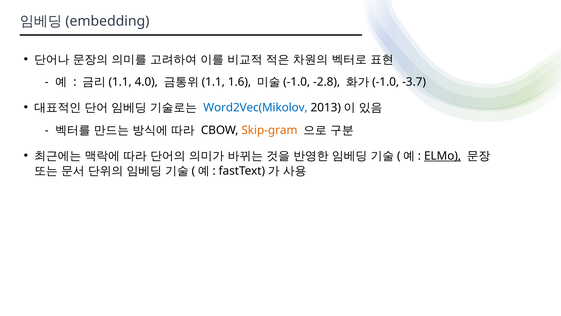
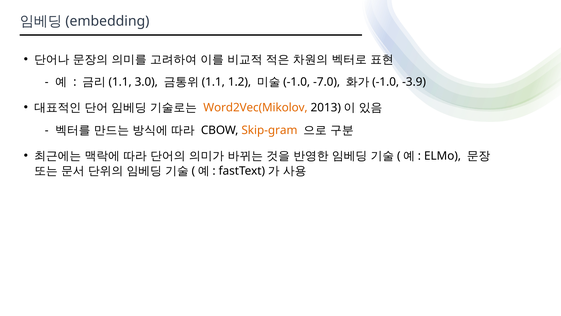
4.0: 4.0 -> 3.0
1.6: 1.6 -> 1.2
-2.8: -2.8 -> -7.0
-3.7: -3.7 -> -3.9
Word2Vec(Mikolov colour: blue -> orange
ELMo underline: present -> none
